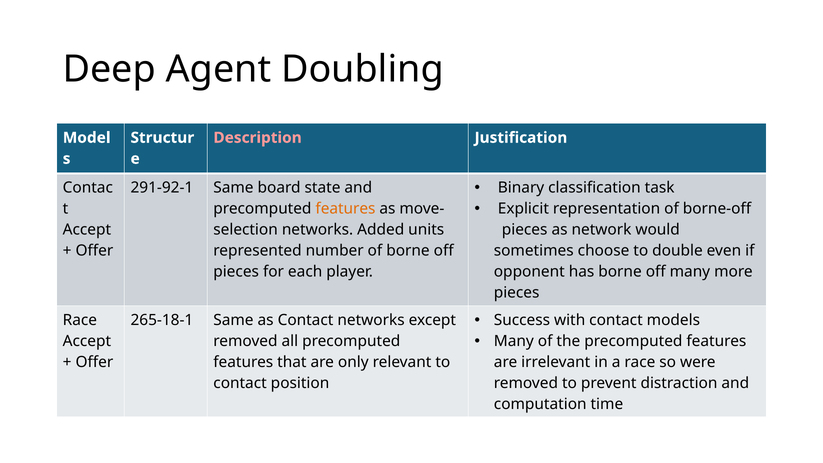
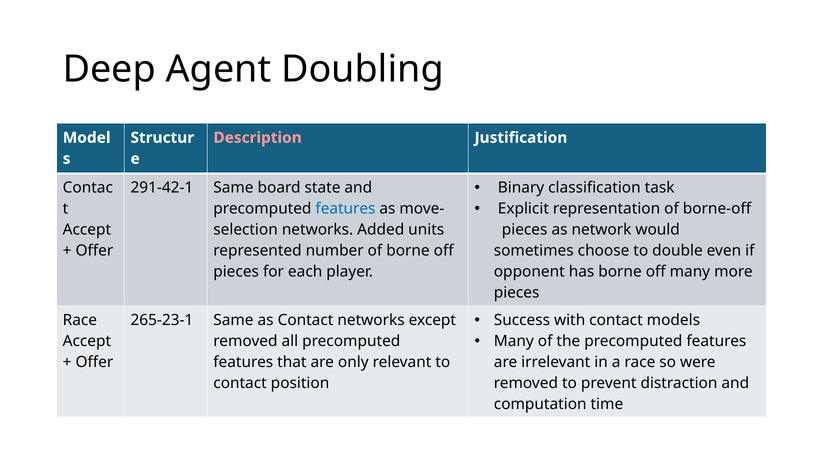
291-92-1: 291-92-1 -> 291-42-1
features at (345, 209) colour: orange -> blue
265-18-1: 265-18-1 -> 265-23-1
